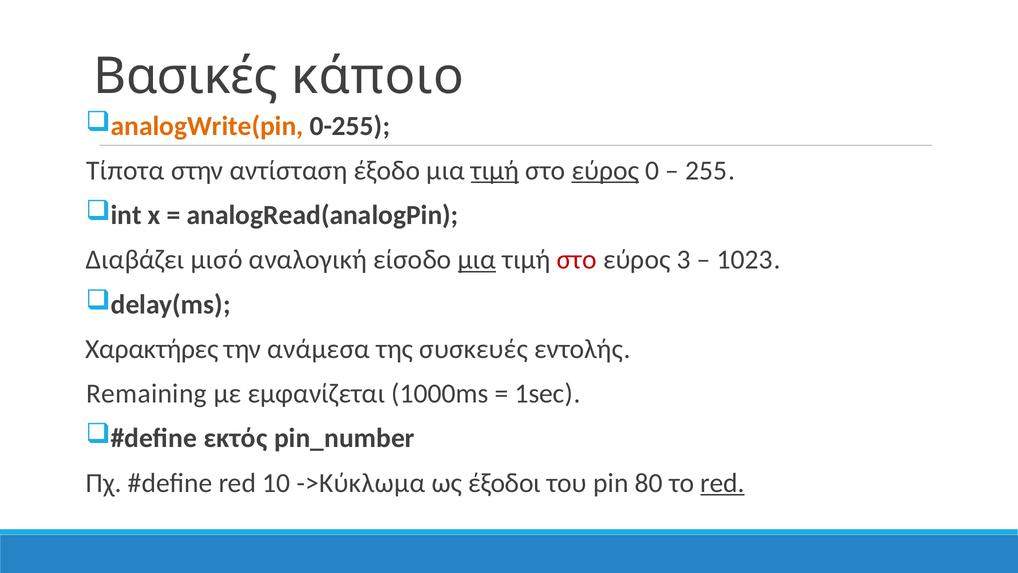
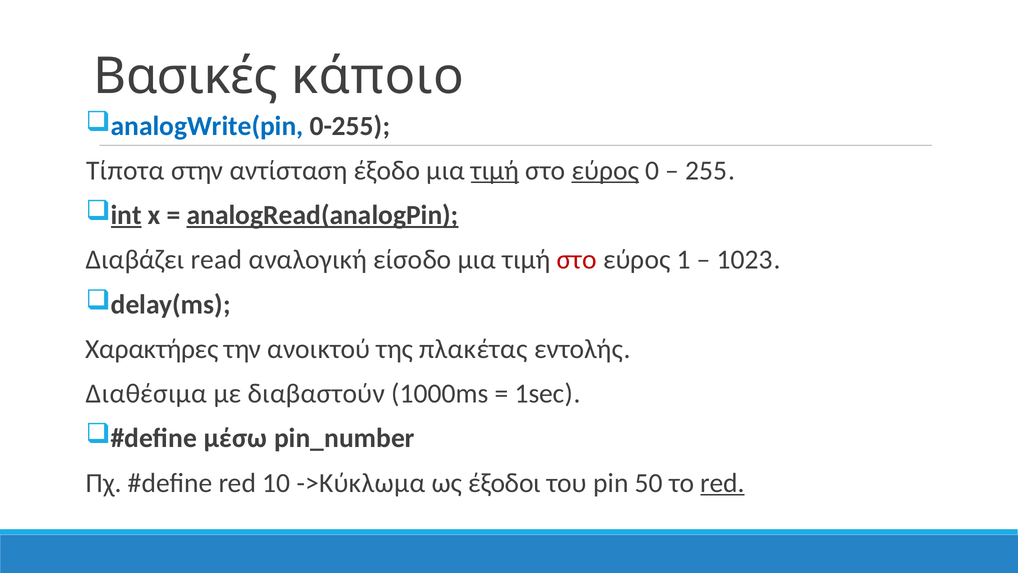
analogWrite(pin colour: orange -> blue
int underline: none -> present
analogRead(analogPin underline: none -> present
μισό: μισό -> read
μια at (477, 260) underline: present -> none
3: 3 -> 1
ανάμεσα: ανάμεσα -> ανοικτού
συσκευές: συσκευές -> πλακέτας
Remaining: Remaining -> Διαθέσιμα
εμφανίζεται: εμφανίζεται -> διαβαστούν
εκτός: εκτός -> μέσω
80: 80 -> 50
